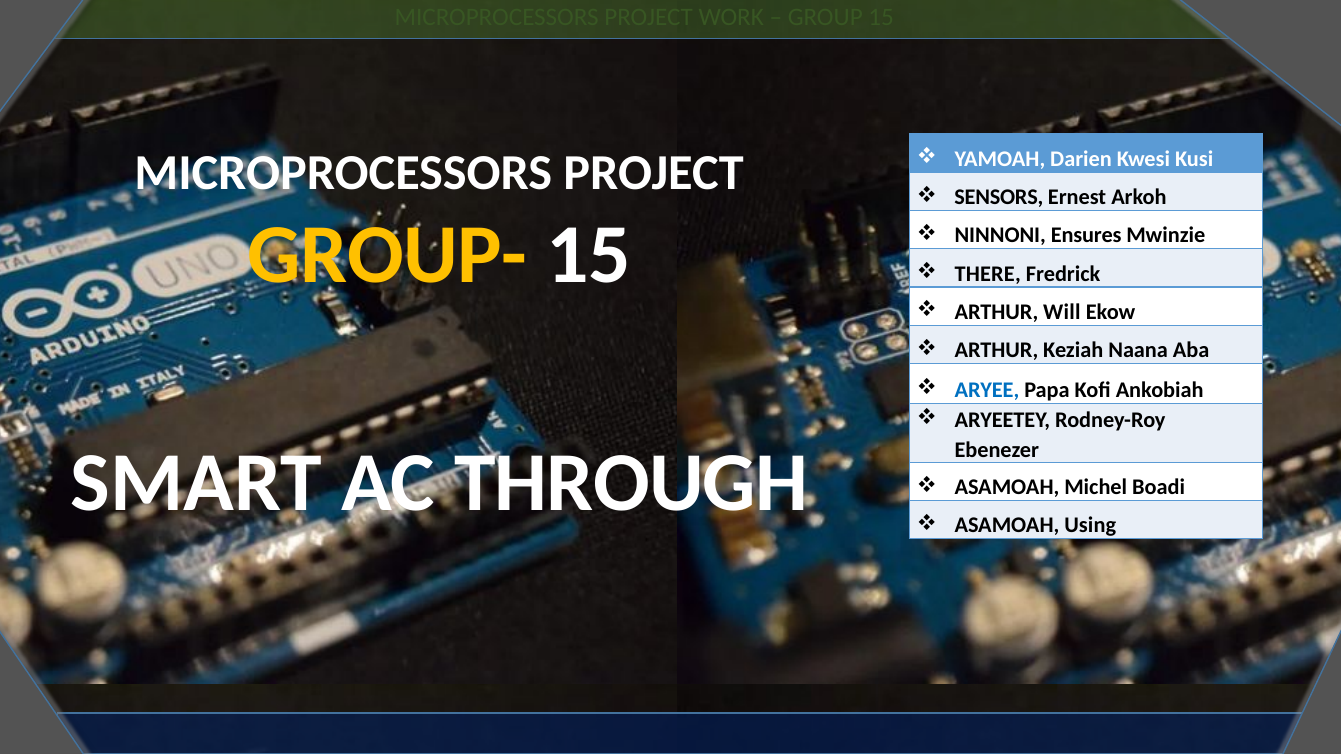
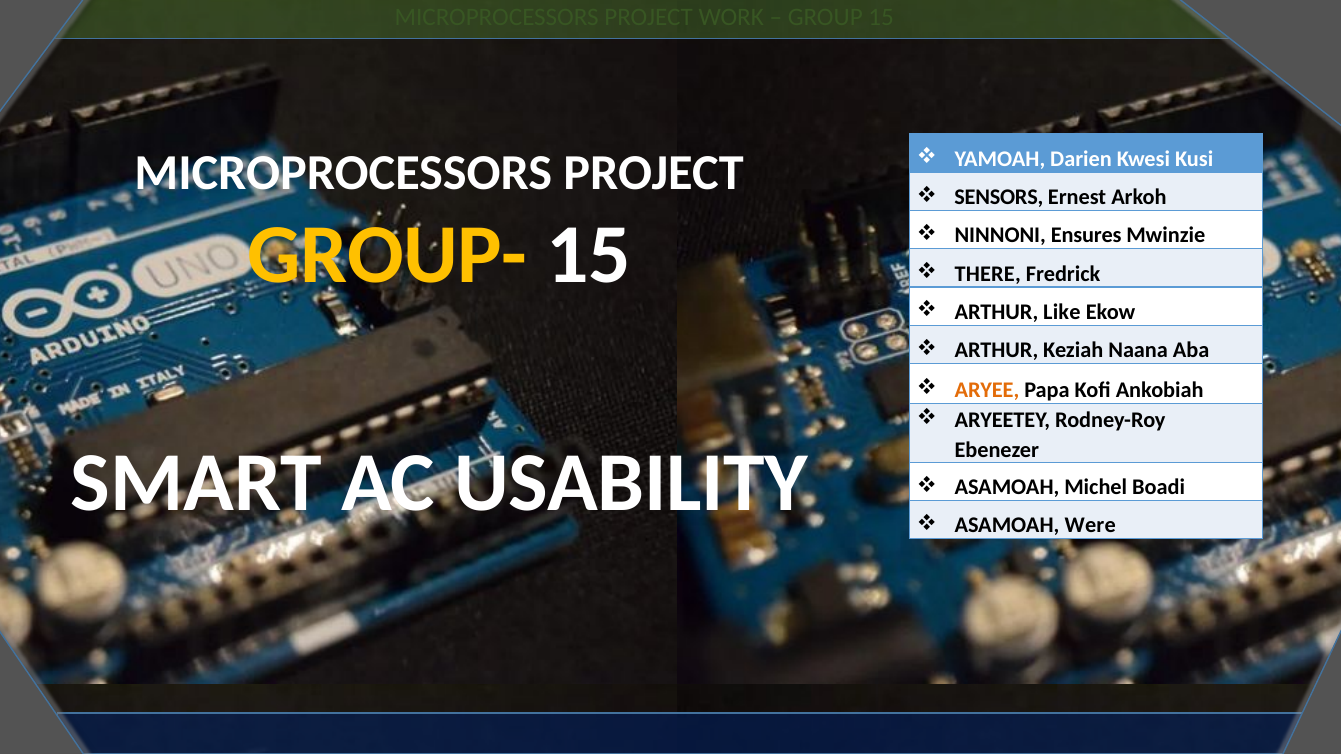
Will: Will -> Like
ARYEE colour: blue -> orange
THROUGH: THROUGH -> USABILITY
Using: Using -> Were
